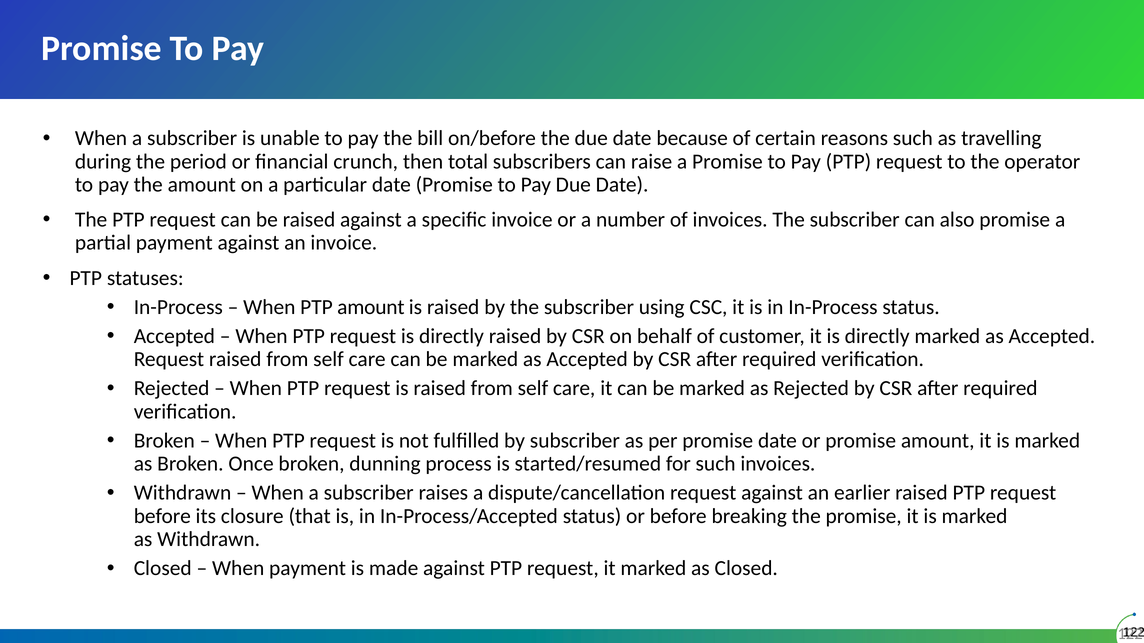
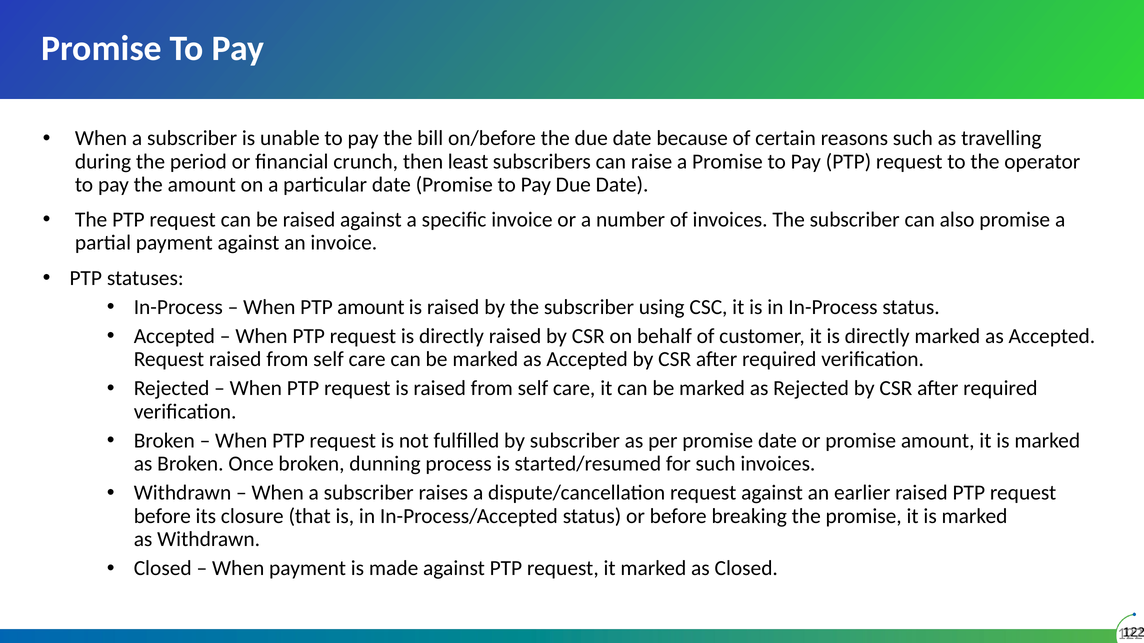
total: total -> least
